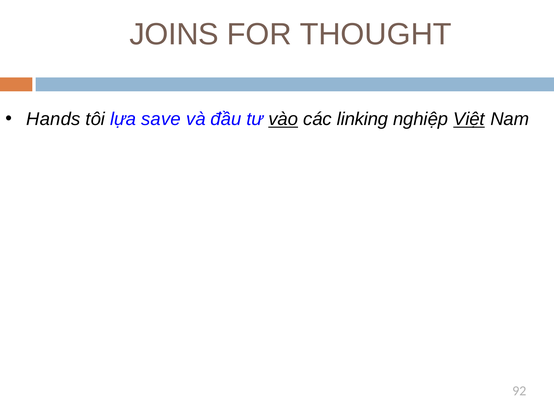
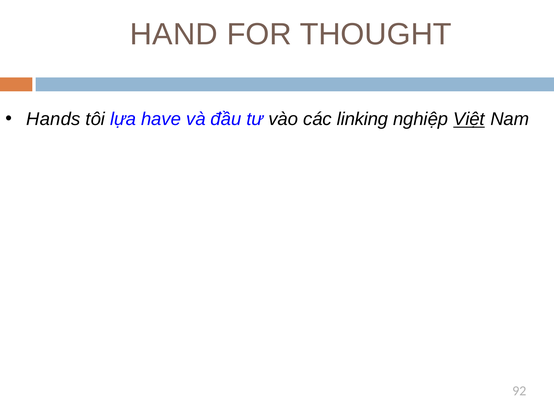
JOINS: JOINS -> HAND
save: save -> have
vào underline: present -> none
